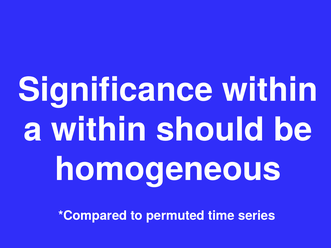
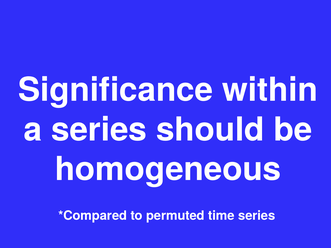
a within: within -> series
